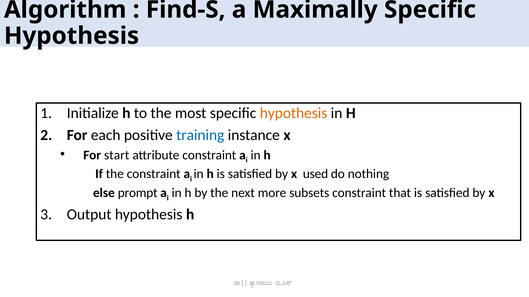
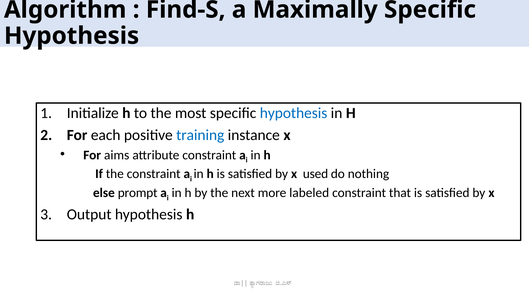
hypothesis at (294, 113) colour: orange -> blue
start: start -> aims
subsets: subsets -> labeled
